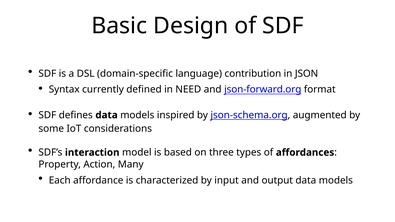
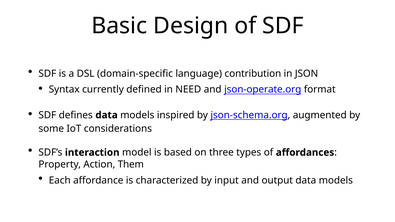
json-forward.org: json-forward.org -> json-operate.org
Many: Many -> Them
